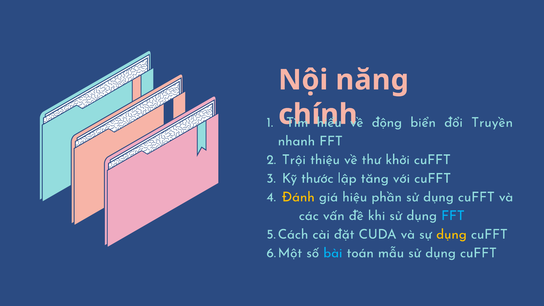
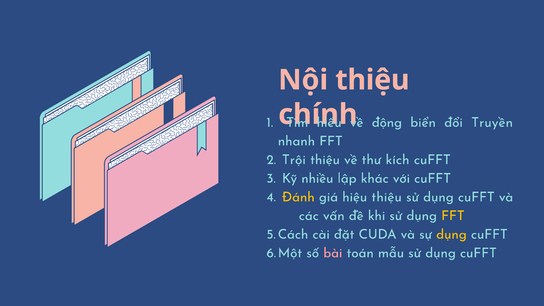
Nội năng: năng -> thiệu
khởi: khởi -> kích
thước: thước -> nhiều
tăng: tăng -> khác
hiệu phần: phần -> thiệu
FFT at (453, 216) colour: light blue -> yellow
bài colour: light blue -> pink
